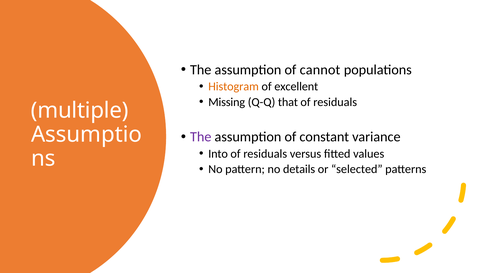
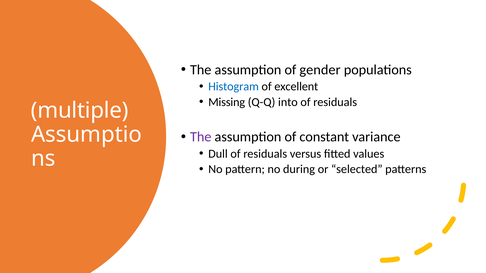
cannot: cannot -> gender
Histogram colour: orange -> blue
that: that -> into
Into: Into -> Dull
details: details -> during
